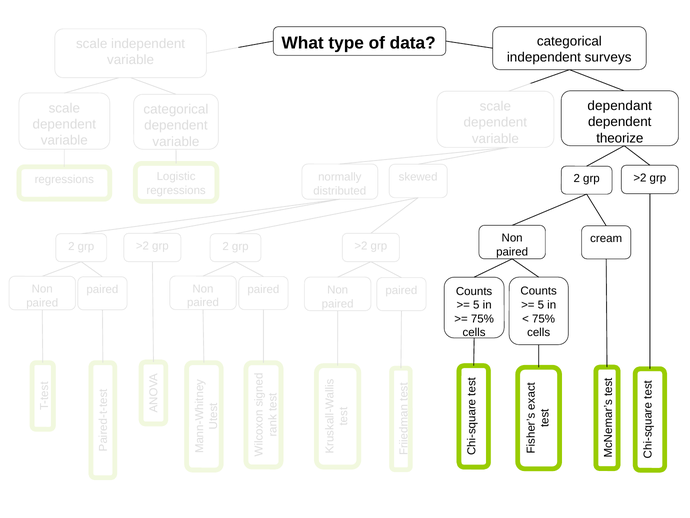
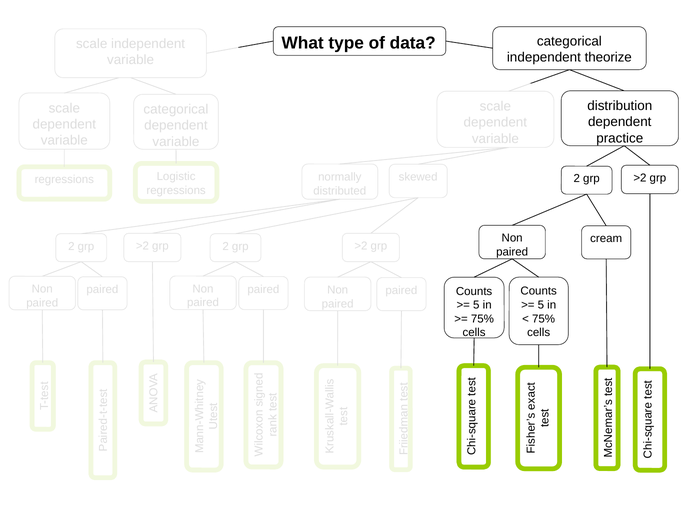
surveys: surveys -> theorize
dependant: dependant -> distribution
theorize: theorize -> practice
